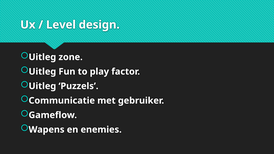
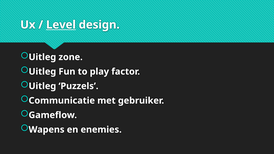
Level underline: none -> present
